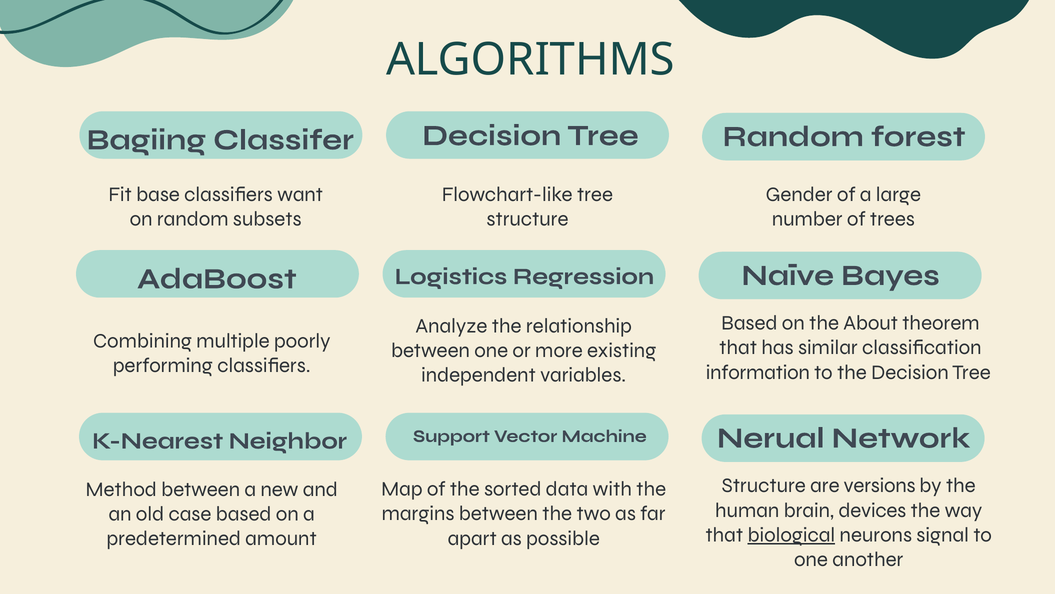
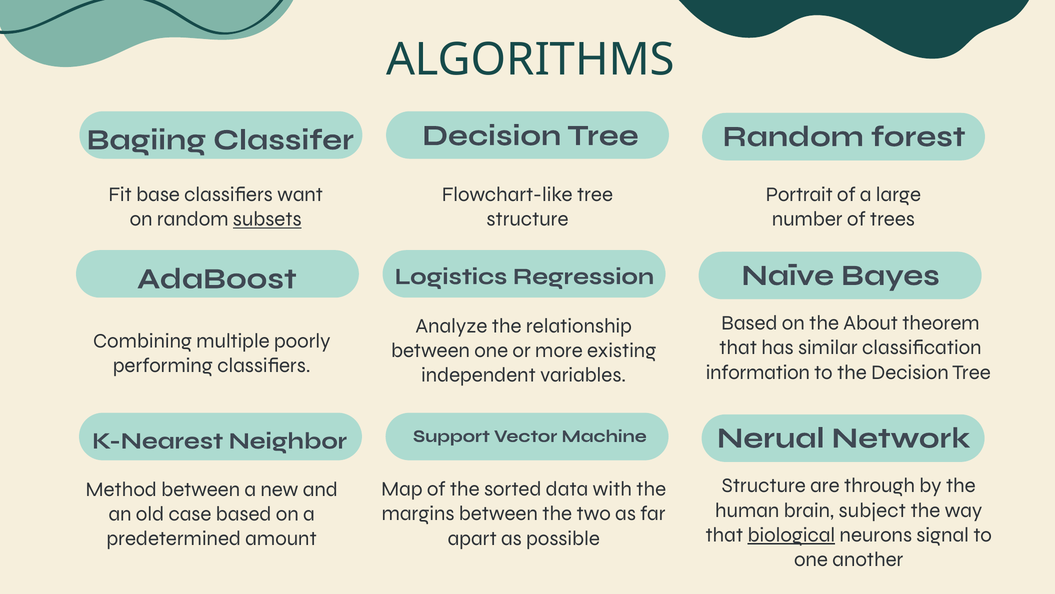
Gender: Gender -> Portrait
subsets underline: none -> present
versions: versions -> through
devices: devices -> subject
